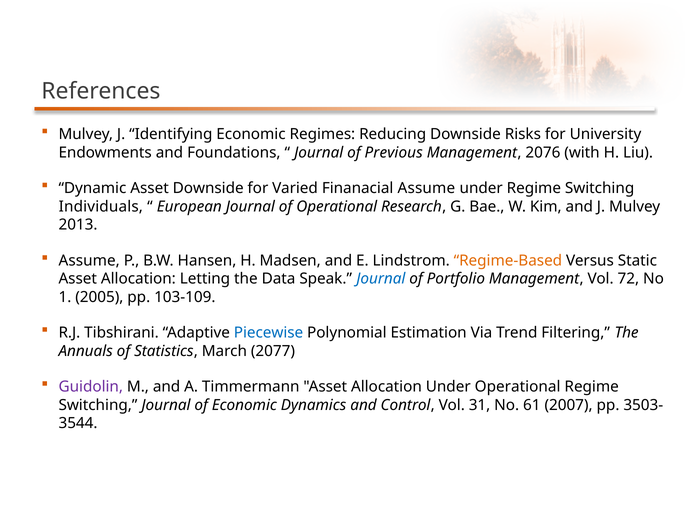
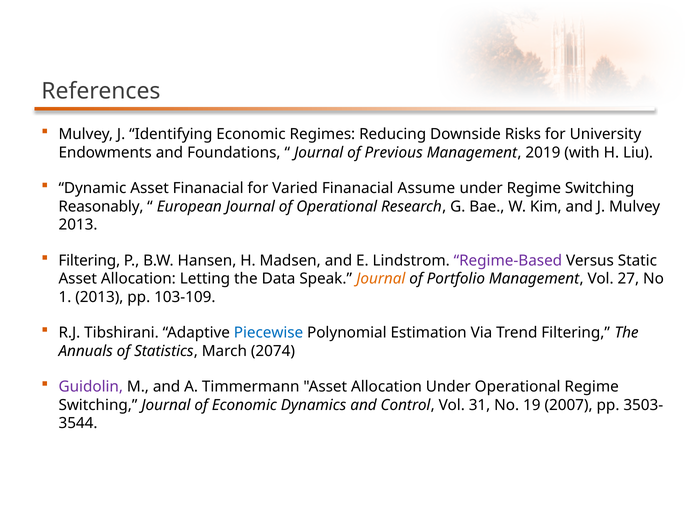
2076: 2076 -> 2019
Asset Downside: Downside -> Finanacial
Individuals: Individuals -> Reasonably
Assume at (89, 260): Assume -> Filtering
Regime-Based colour: orange -> purple
Journal at (381, 279) colour: blue -> orange
72: 72 -> 27
1 2005: 2005 -> 2013
2077: 2077 -> 2074
61: 61 -> 19
